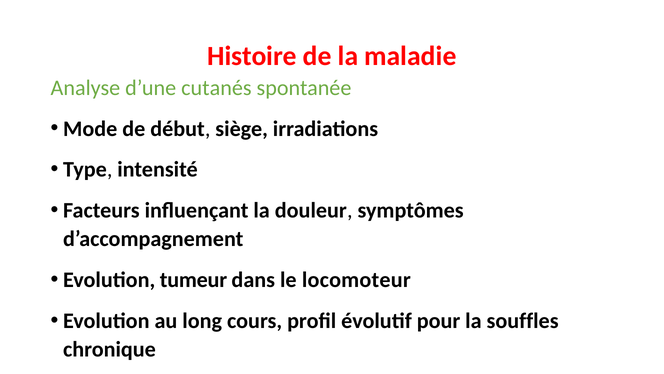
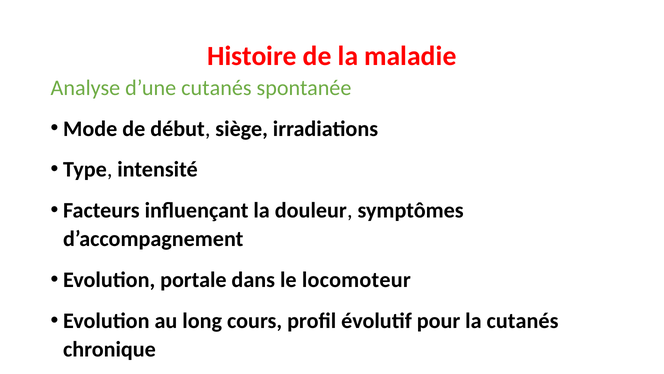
tumeur: tumeur -> portale
la souffles: souffles -> cutanés
